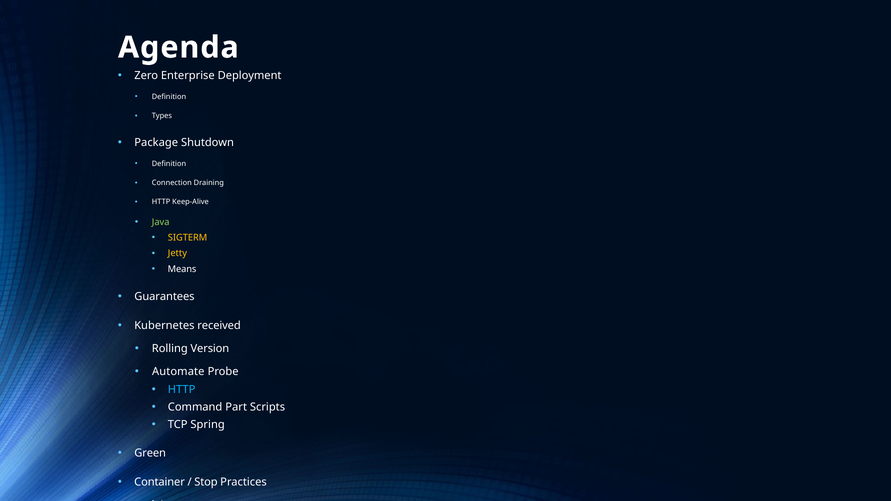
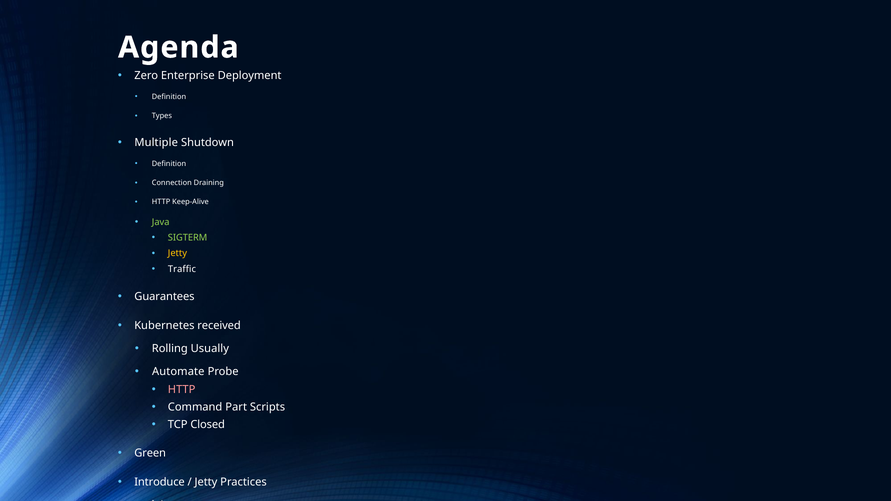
Package: Package -> Multiple
SIGTERM colour: yellow -> light green
Means: Means -> Traffic
Version: Version -> Usually
HTTP at (182, 390) colour: light blue -> pink
Spring: Spring -> Closed
Container: Container -> Introduce
Stop at (206, 482): Stop -> Jetty
